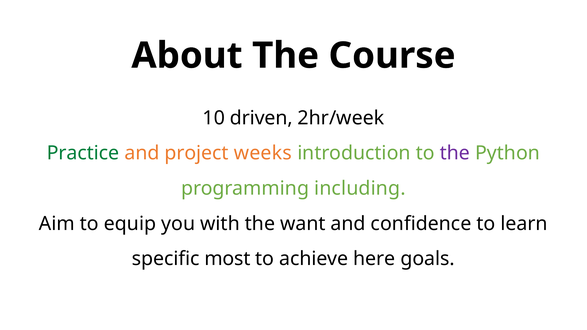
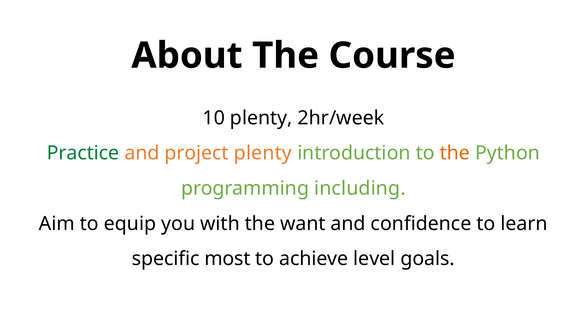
10 driven: driven -> plenty
project weeks: weeks -> plenty
the at (455, 153) colour: purple -> orange
here: here -> level
